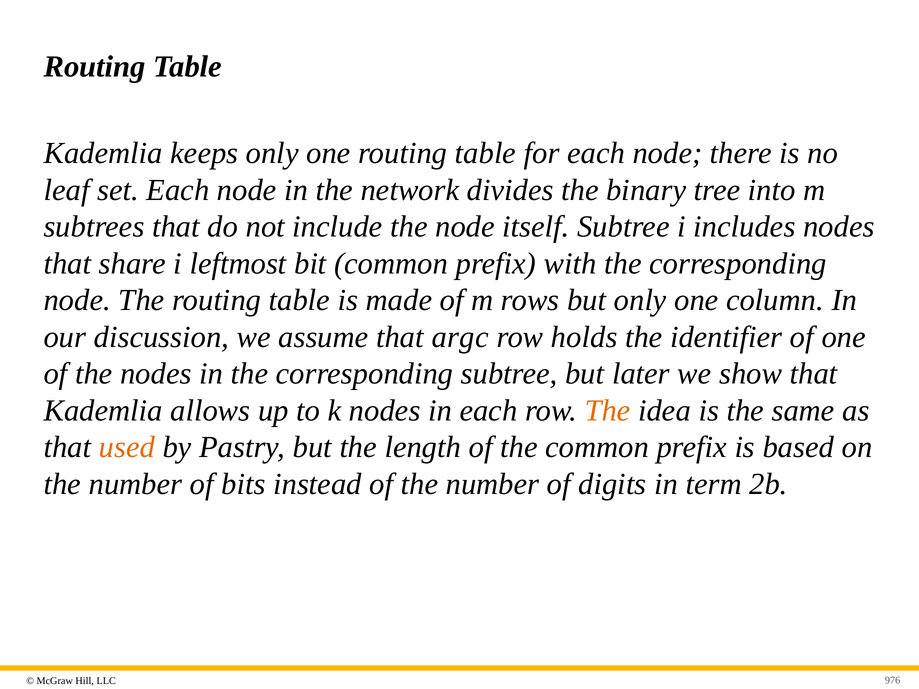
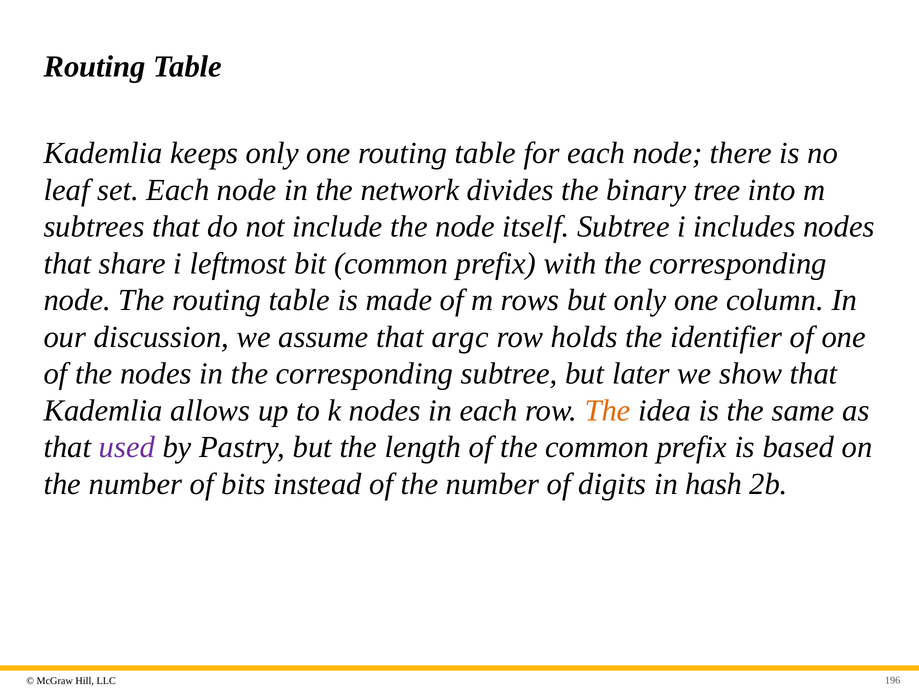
used colour: orange -> purple
term: term -> hash
976: 976 -> 196
